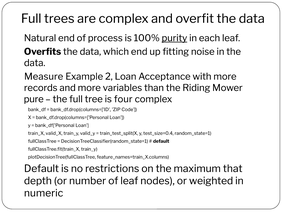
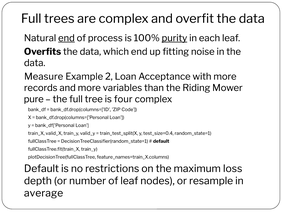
end at (66, 38) underline: none -> present
that: that -> loss
weighted: weighted -> resample
numeric: numeric -> average
